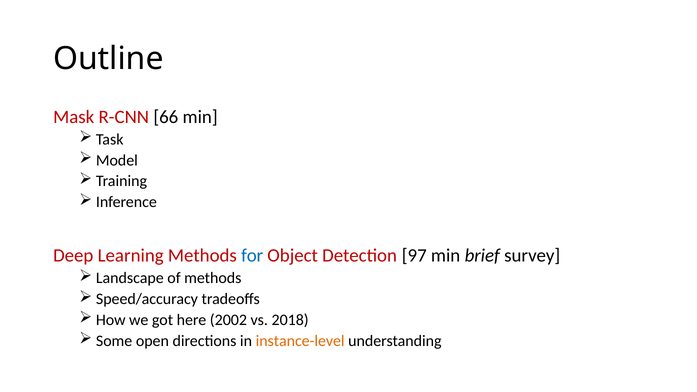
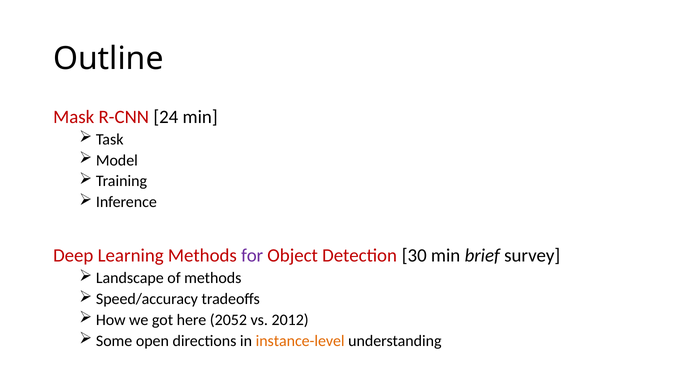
66: 66 -> 24
for colour: blue -> purple
97: 97 -> 30
2002: 2002 -> 2052
2018: 2018 -> 2012
